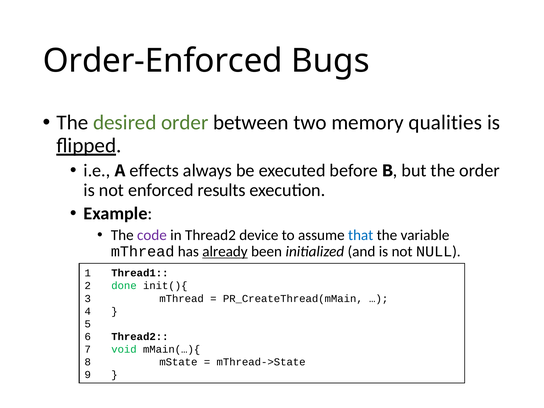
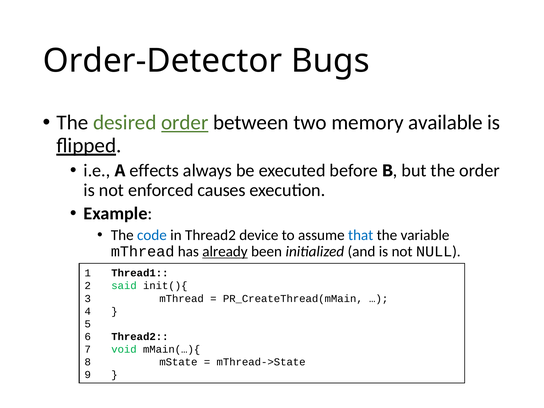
Order-Enforced: Order-Enforced -> Order-Detector
order at (185, 123) underline: none -> present
qualities: qualities -> available
results: results -> causes
code colour: purple -> blue
done: done -> said
